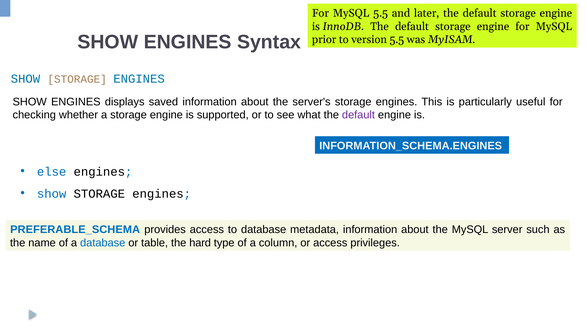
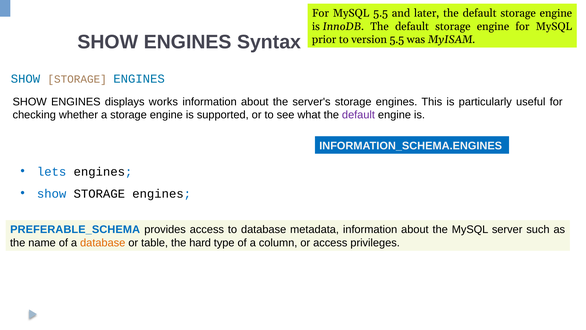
saved: saved -> works
else: else -> lets
database at (103, 243) colour: blue -> orange
